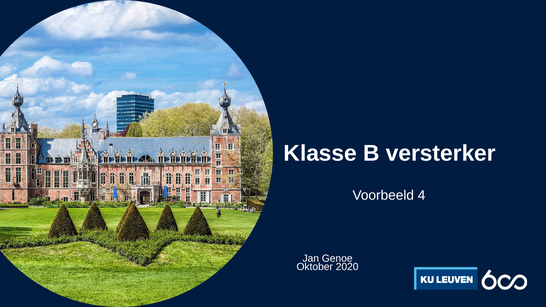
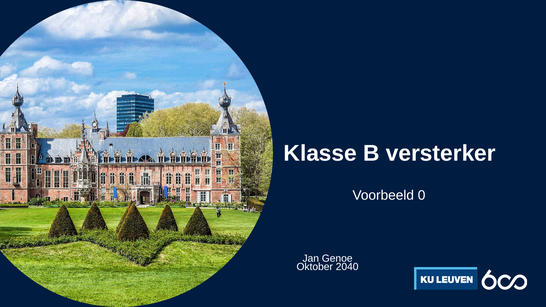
4: 4 -> 0
2020: 2020 -> 2040
